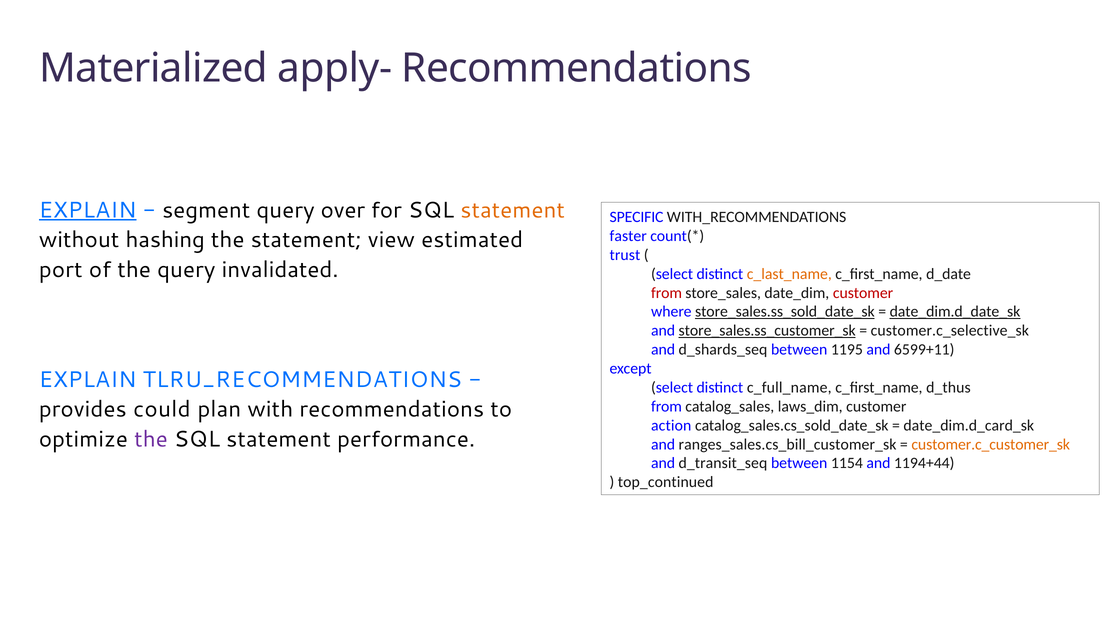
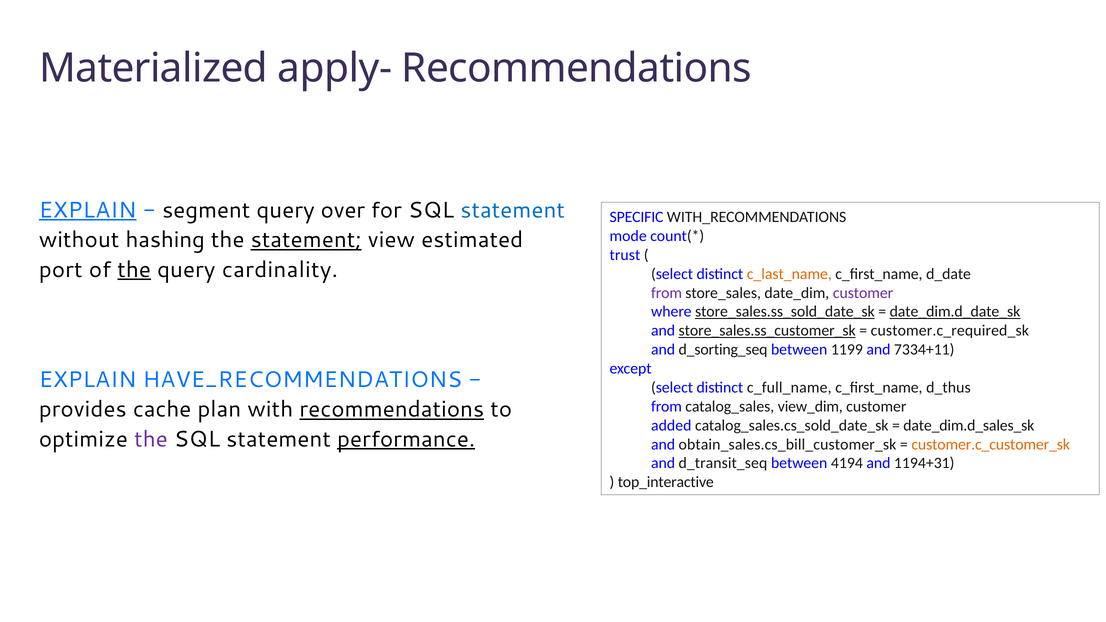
statement at (513, 210) colour: orange -> blue
faster: faster -> mode
statement at (306, 240) underline: none -> present
the at (134, 270) underline: none -> present
invalidated: invalidated -> cardinality
from at (667, 293) colour: red -> purple
customer at (863, 293) colour: red -> purple
customer.c_selective_sk: customer.c_selective_sk -> customer.c_required_sk
d_shards_seq: d_shards_seq -> d_sorting_seq
1195: 1195 -> 1199
6599+11: 6599+11 -> 7334+11
TLRU_RECOMMENDATIONS: TLRU_RECOMMENDATIONS -> HAVE_RECOMMENDATIONS
laws_dim: laws_dim -> view_dim
could: could -> cache
recommendations at (392, 409) underline: none -> present
action: action -> added
date_dim.d_card_sk: date_dim.d_card_sk -> date_dim.d_sales_sk
performance underline: none -> present
ranges_sales.cs_bill_customer_sk: ranges_sales.cs_bill_customer_sk -> obtain_sales.cs_bill_customer_sk
1154: 1154 -> 4194
1194+44: 1194+44 -> 1194+31
top_continued: top_continued -> top_interactive
